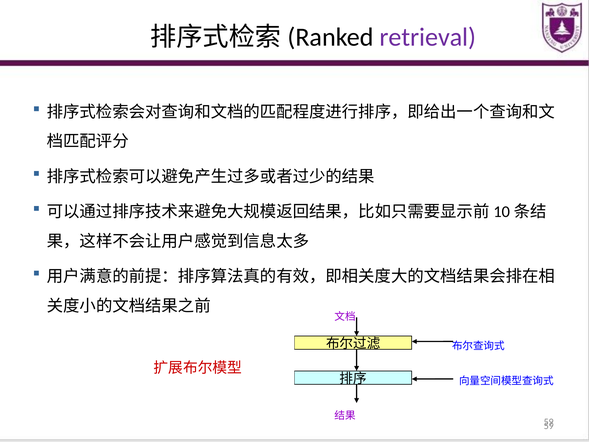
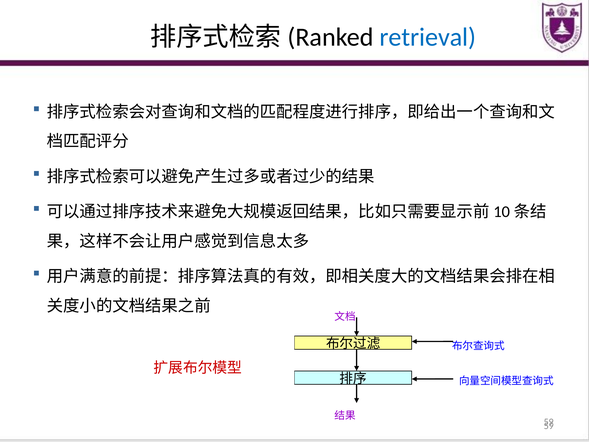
retrieval colour: purple -> blue
